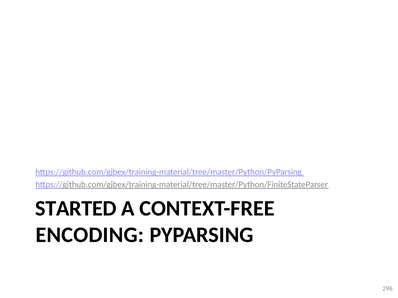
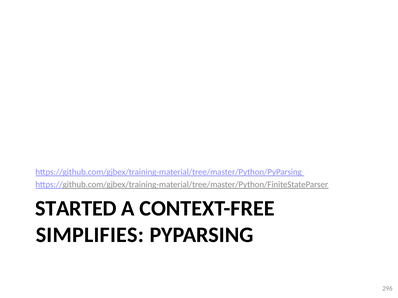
ENCODING: ENCODING -> SIMPLIFIES
